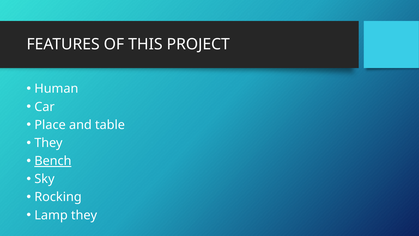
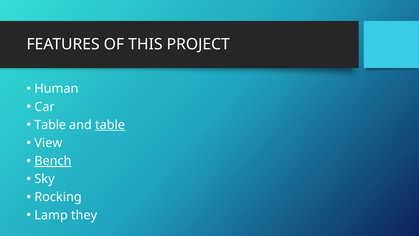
Place at (50, 125): Place -> Table
table at (110, 125) underline: none -> present
They at (48, 143): They -> View
